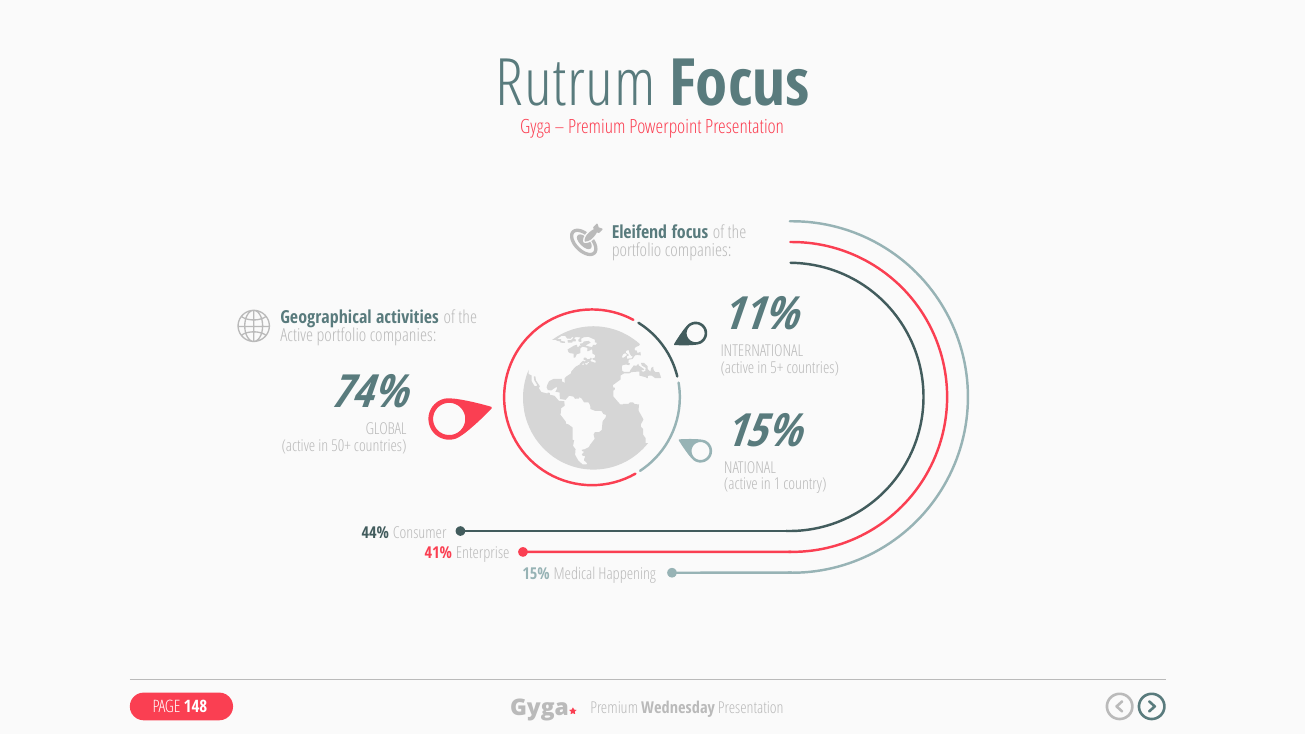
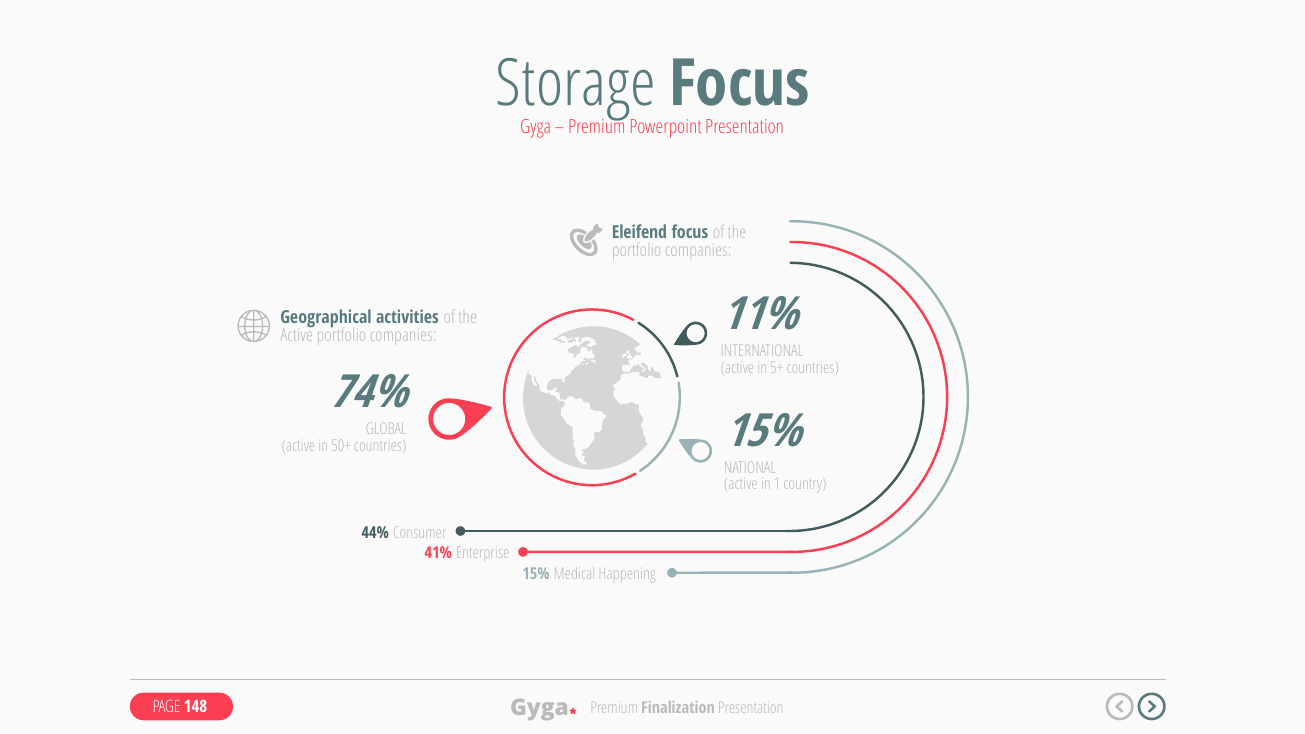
Rutrum: Rutrum -> Storage
Wednesday: Wednesday -> Finalization
